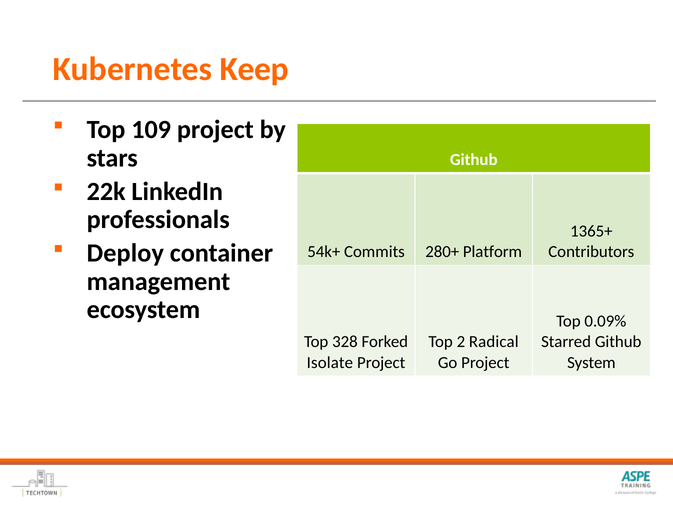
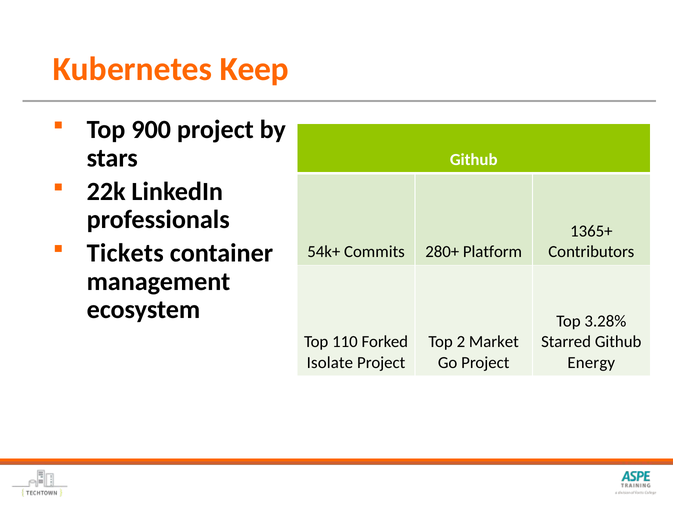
109: 109 -> 900
Deploy: Deploy -> Tickets
0.09%: 0.09% -> 3.28%
328: 328 -> 110
Radical: Radical -> Market
System: System -> Energy
